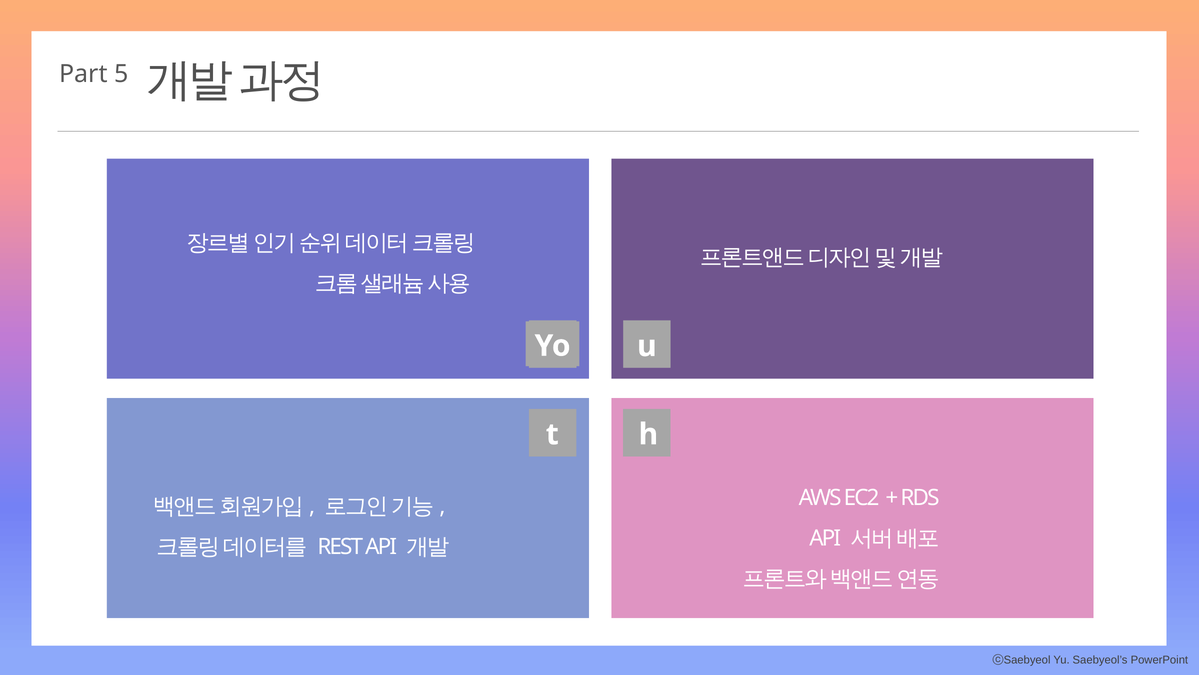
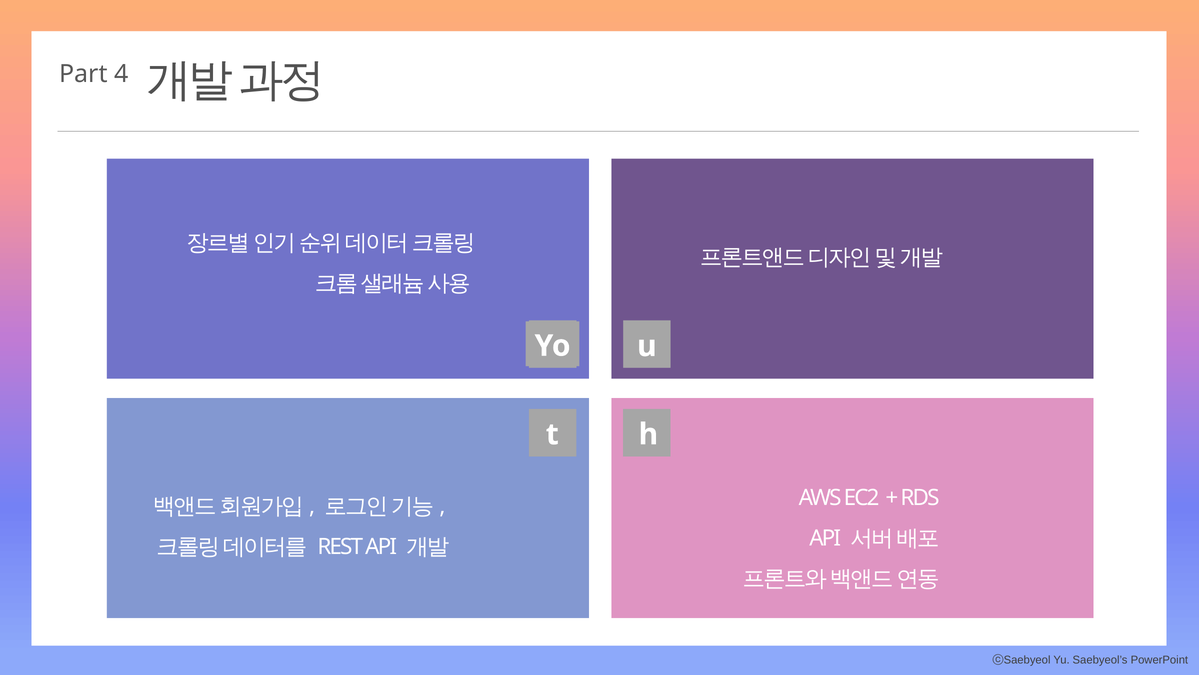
5: 5 -> 4
